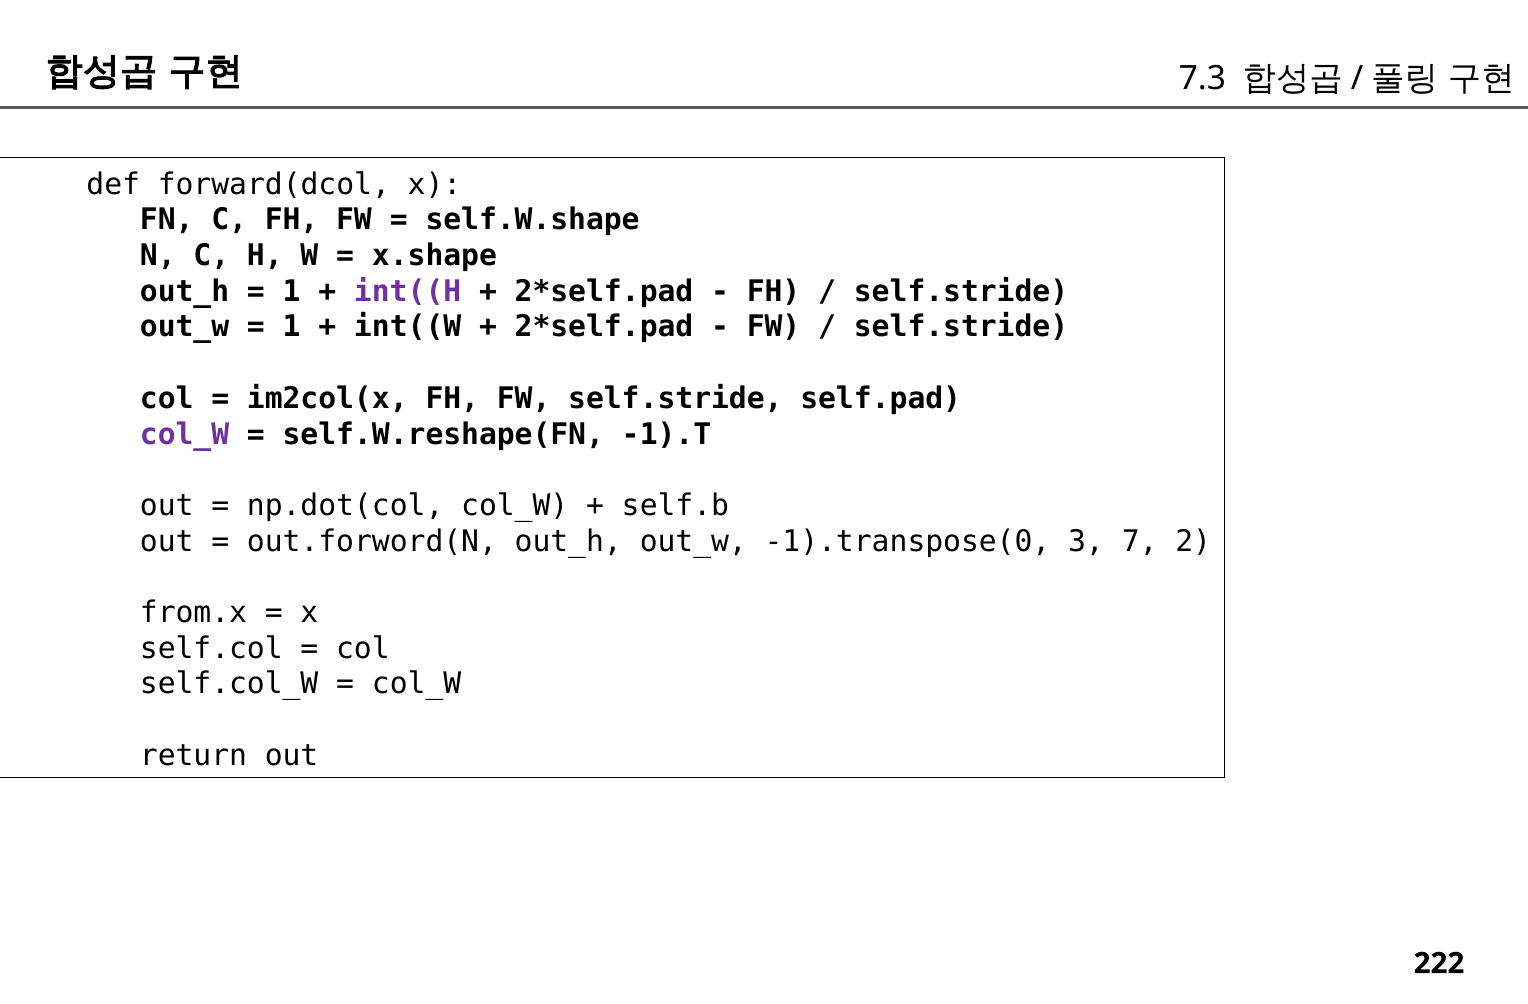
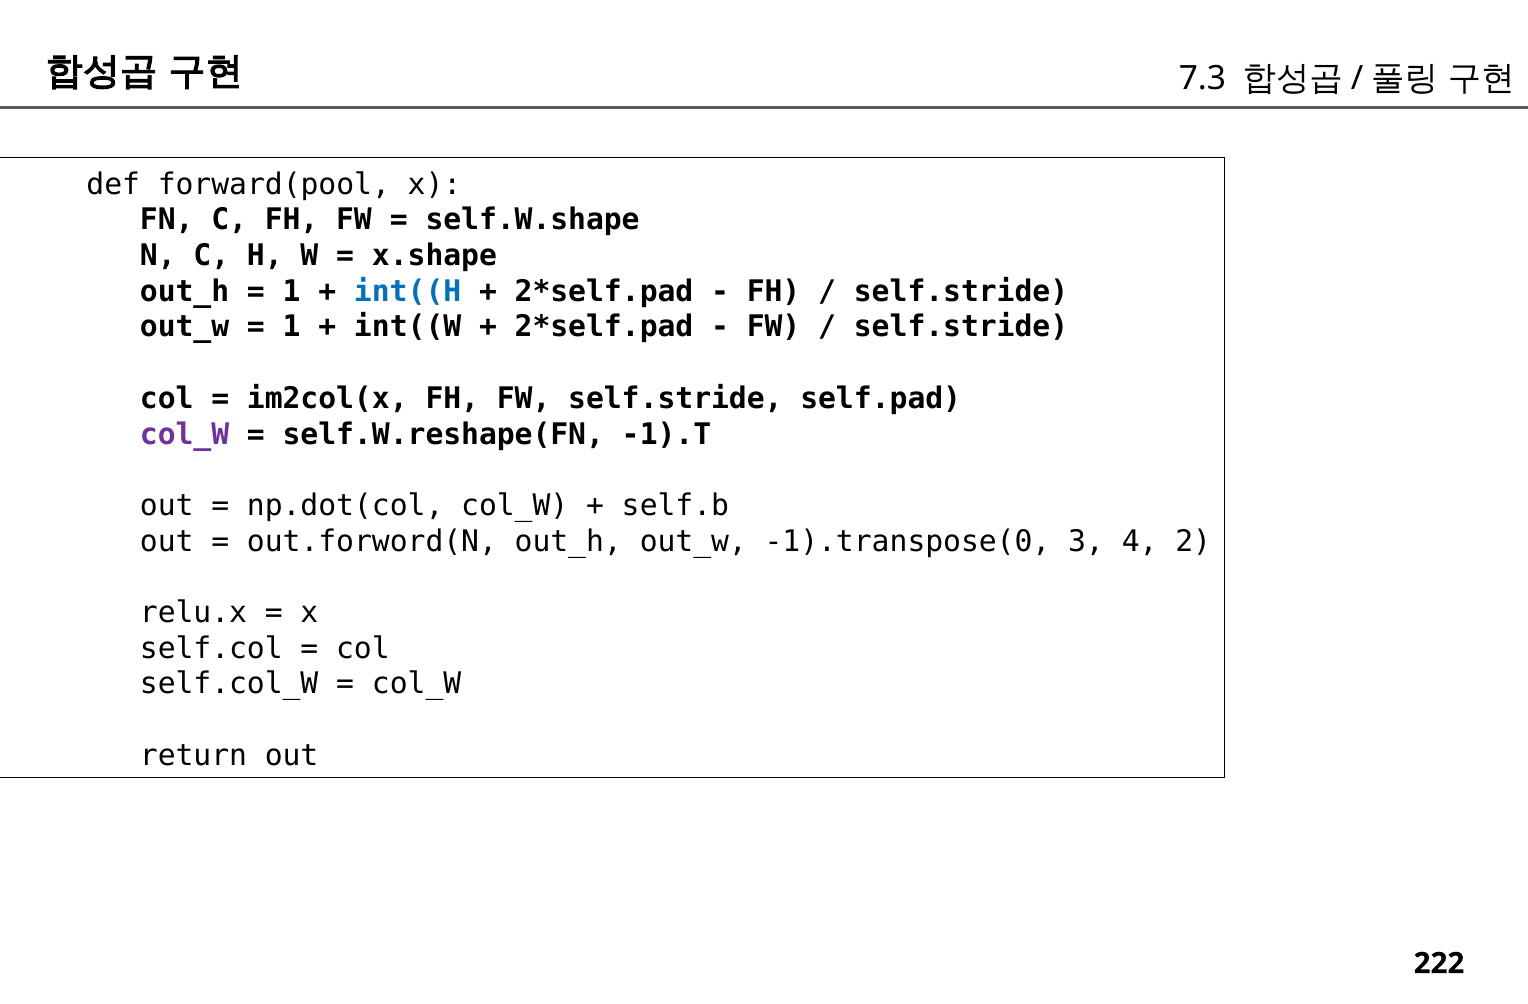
forward(dcol: forward(dcol -> forward(pool
int((H colour: purple -> blue
7: 7 -> 4
from.x: from.x -> relu.x
